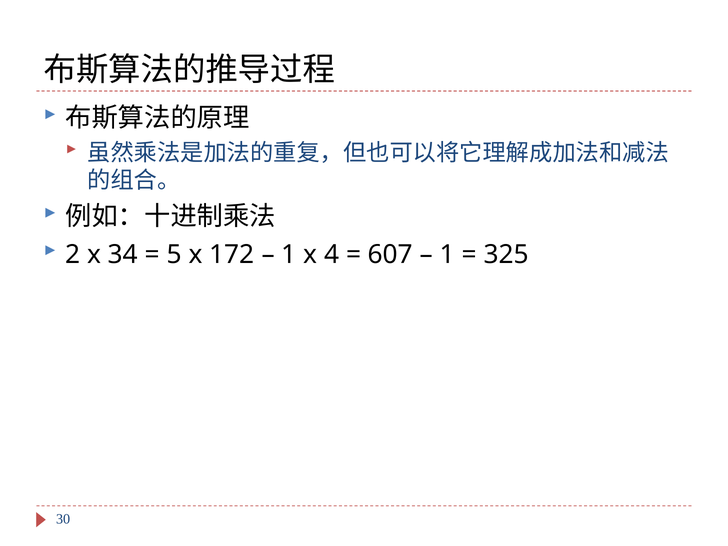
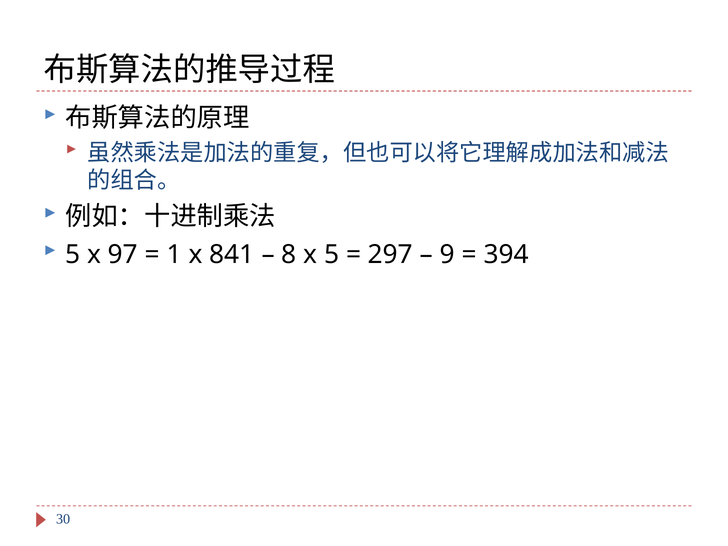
2 at (73, 254): 2 -> 5
34: 34 -> 97
5: 5 -> 1
172: 172 -> 841
1 at (289, 254): 1 -> 8
x 4: 4 -> 5
607: 607 -> 297
1 at (447, 254): 1 -> 9
325: 325 -> 394
